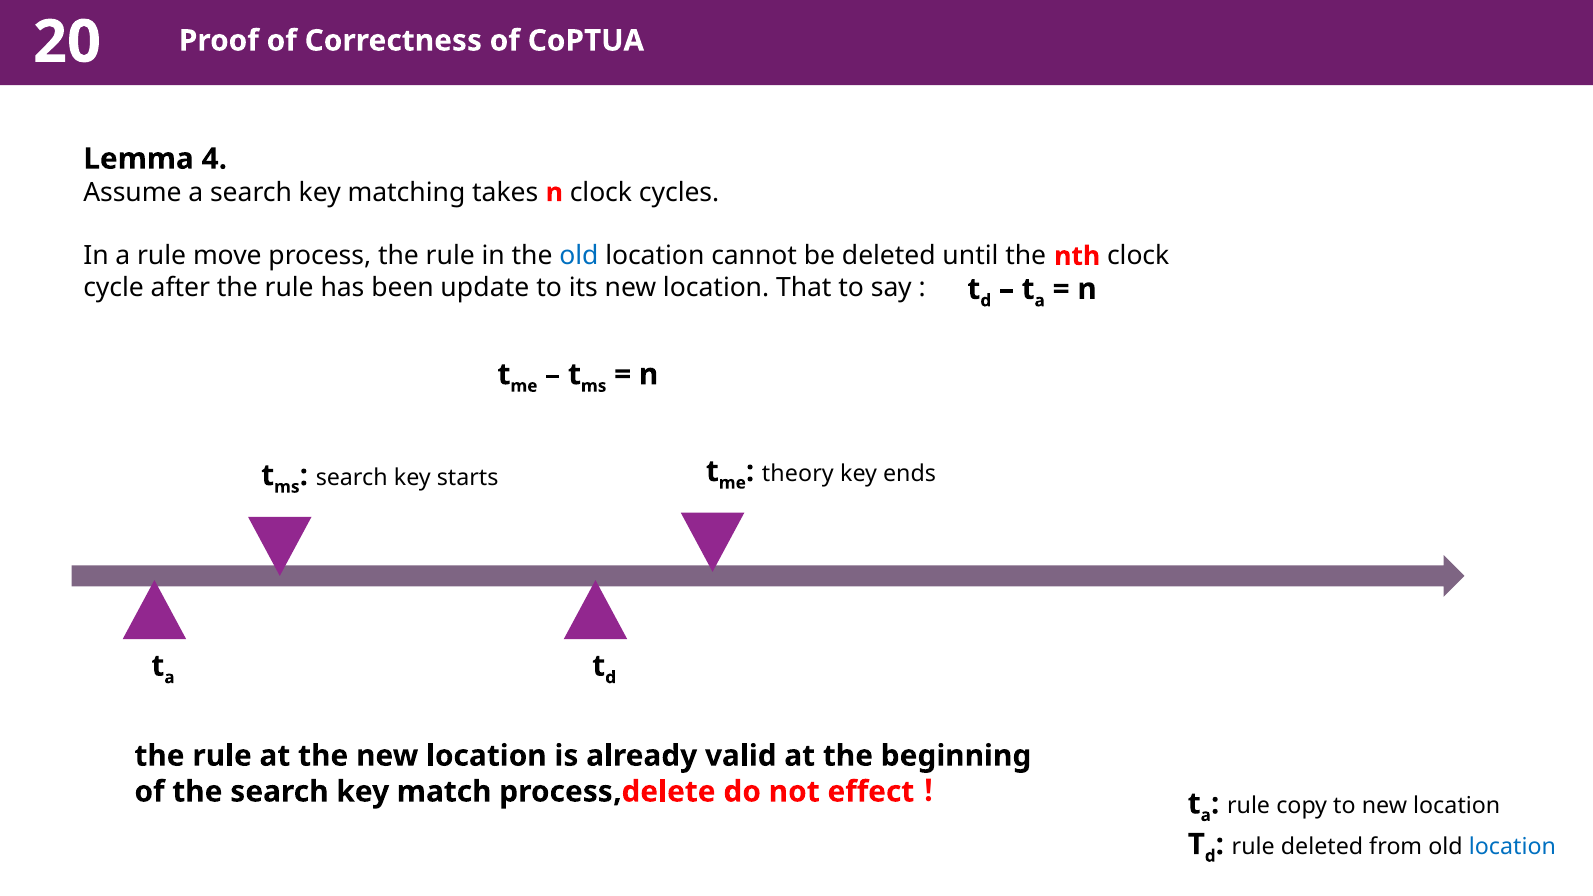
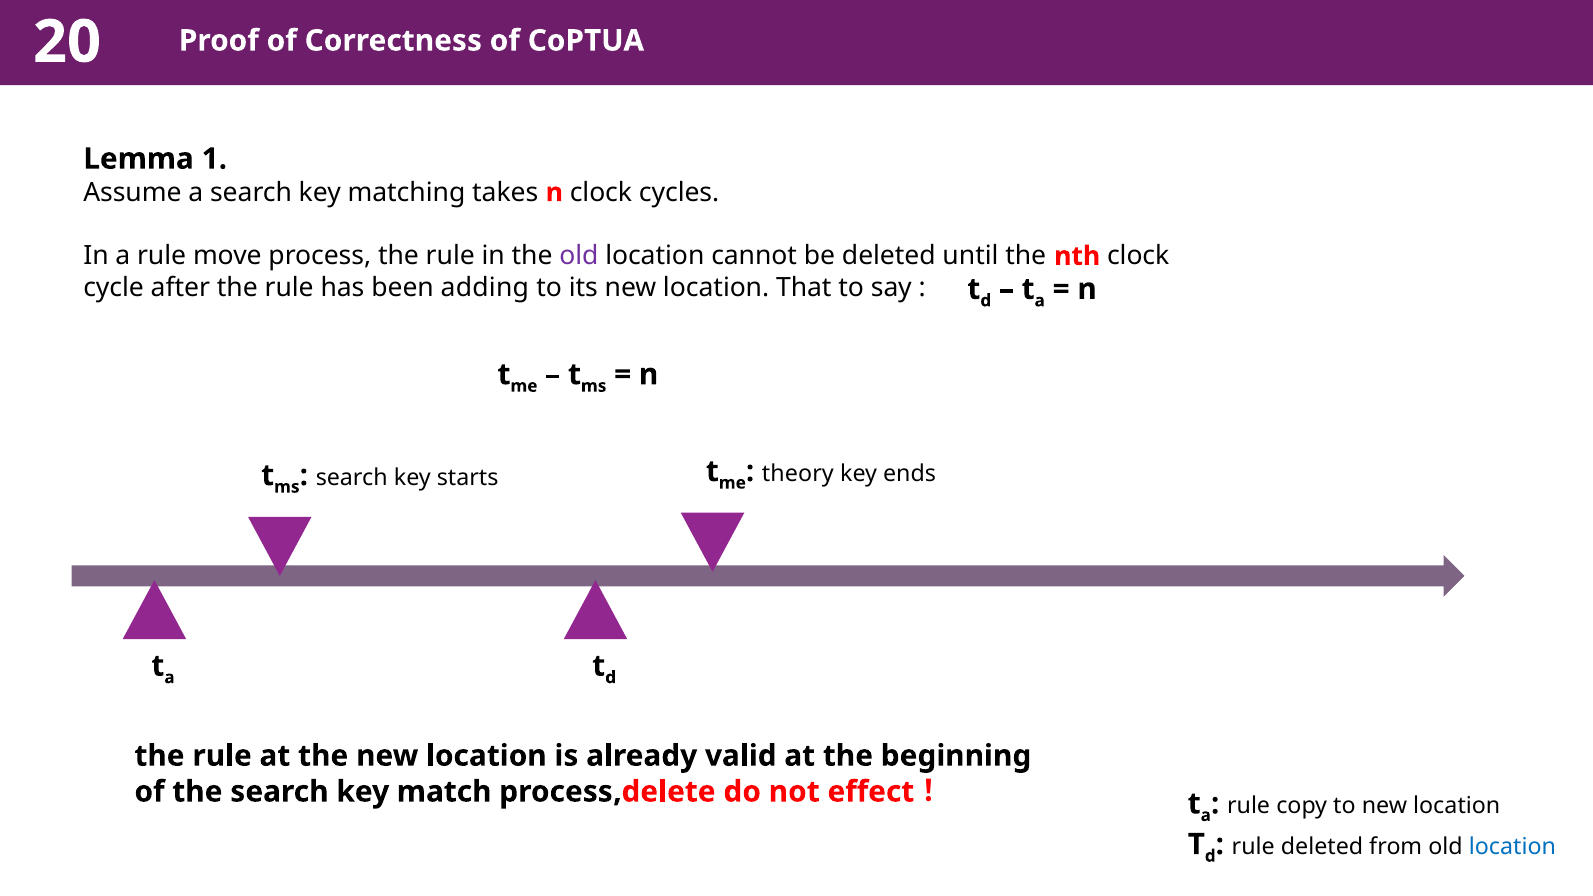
4: 4 -> 1
old at (579, 256) colour: blue -> purple
update: update -> adding
